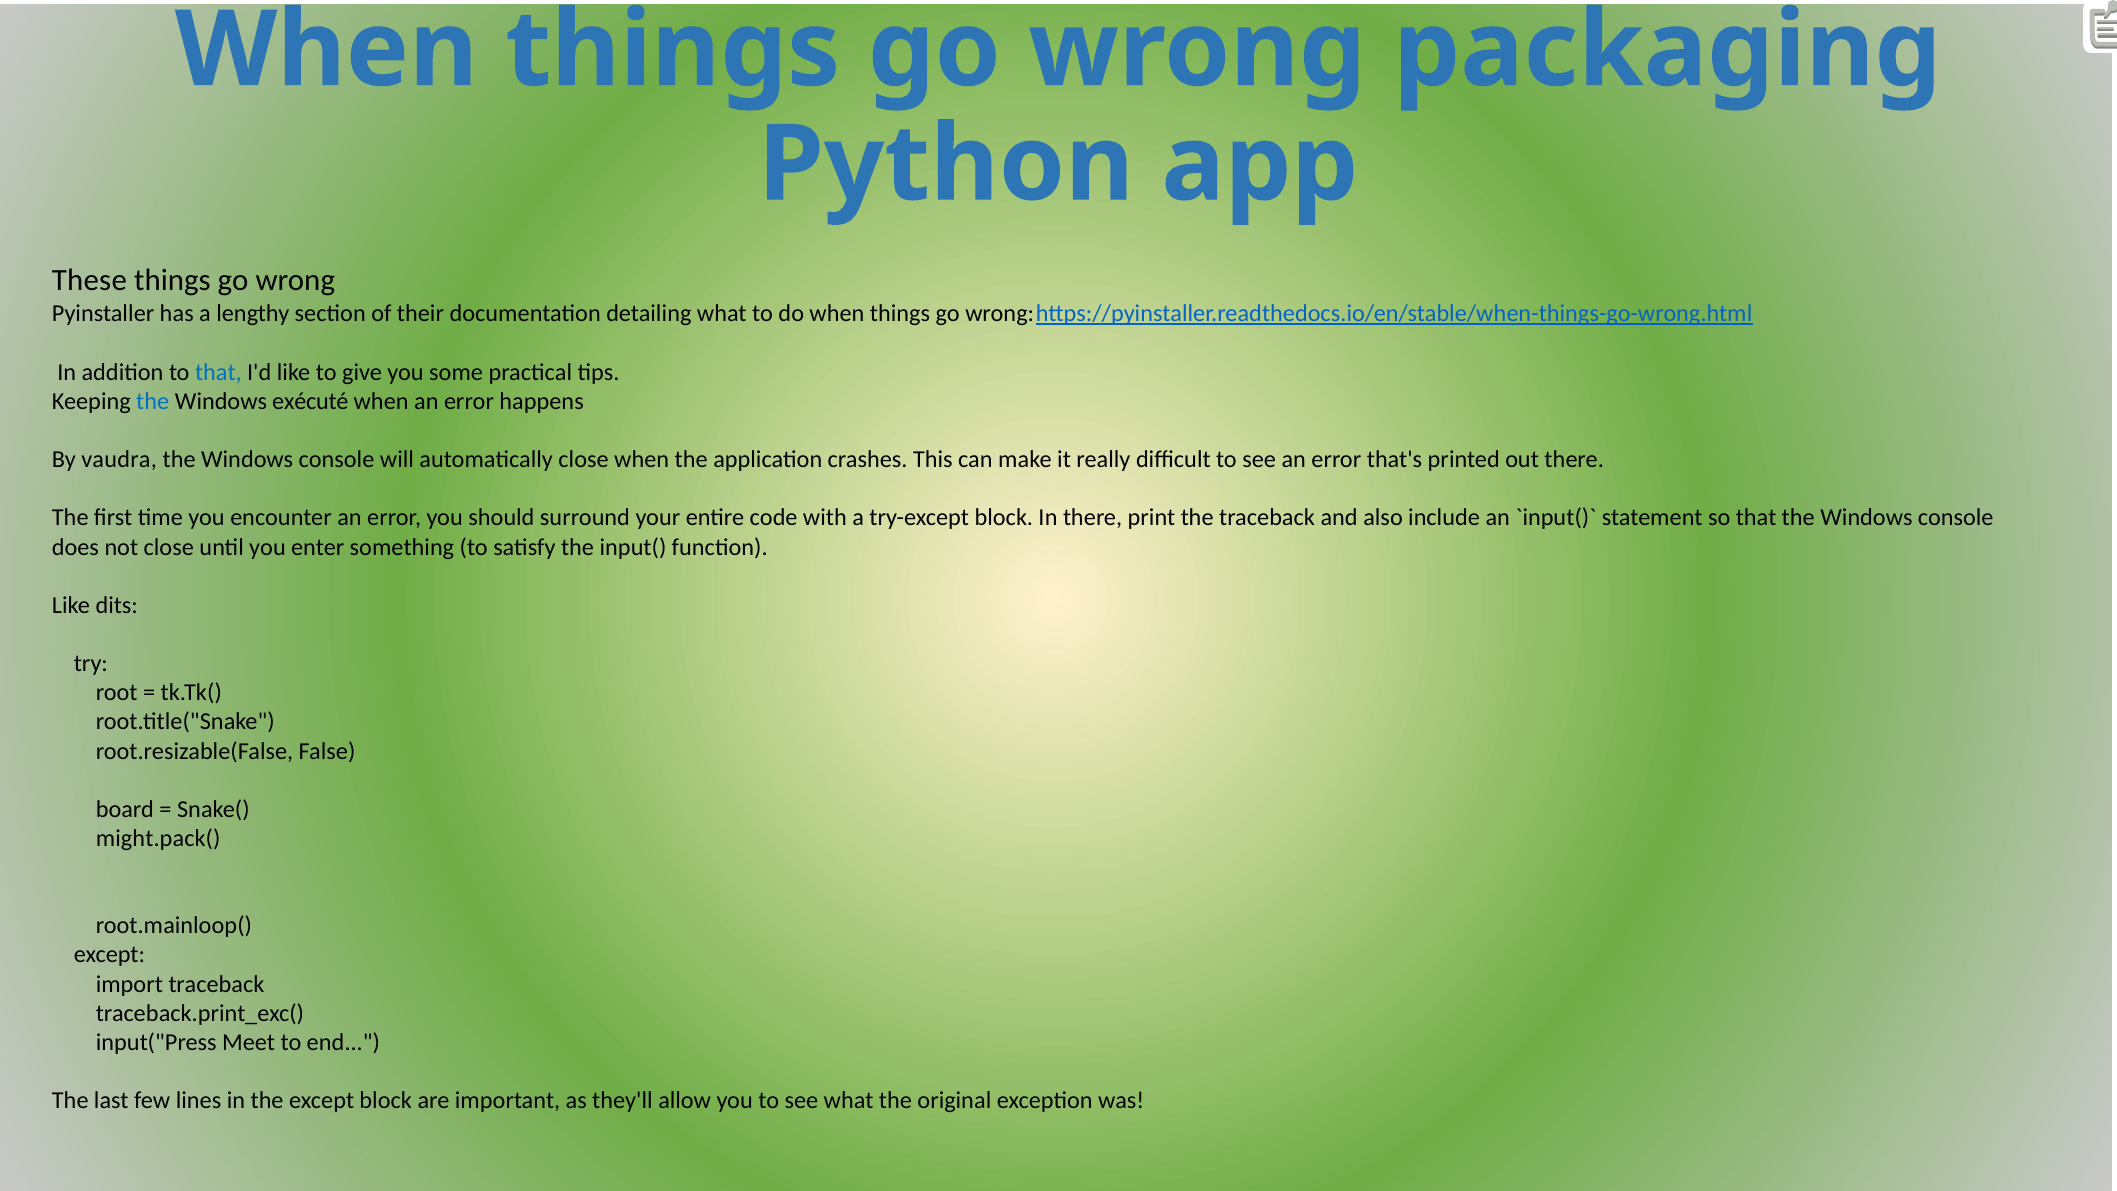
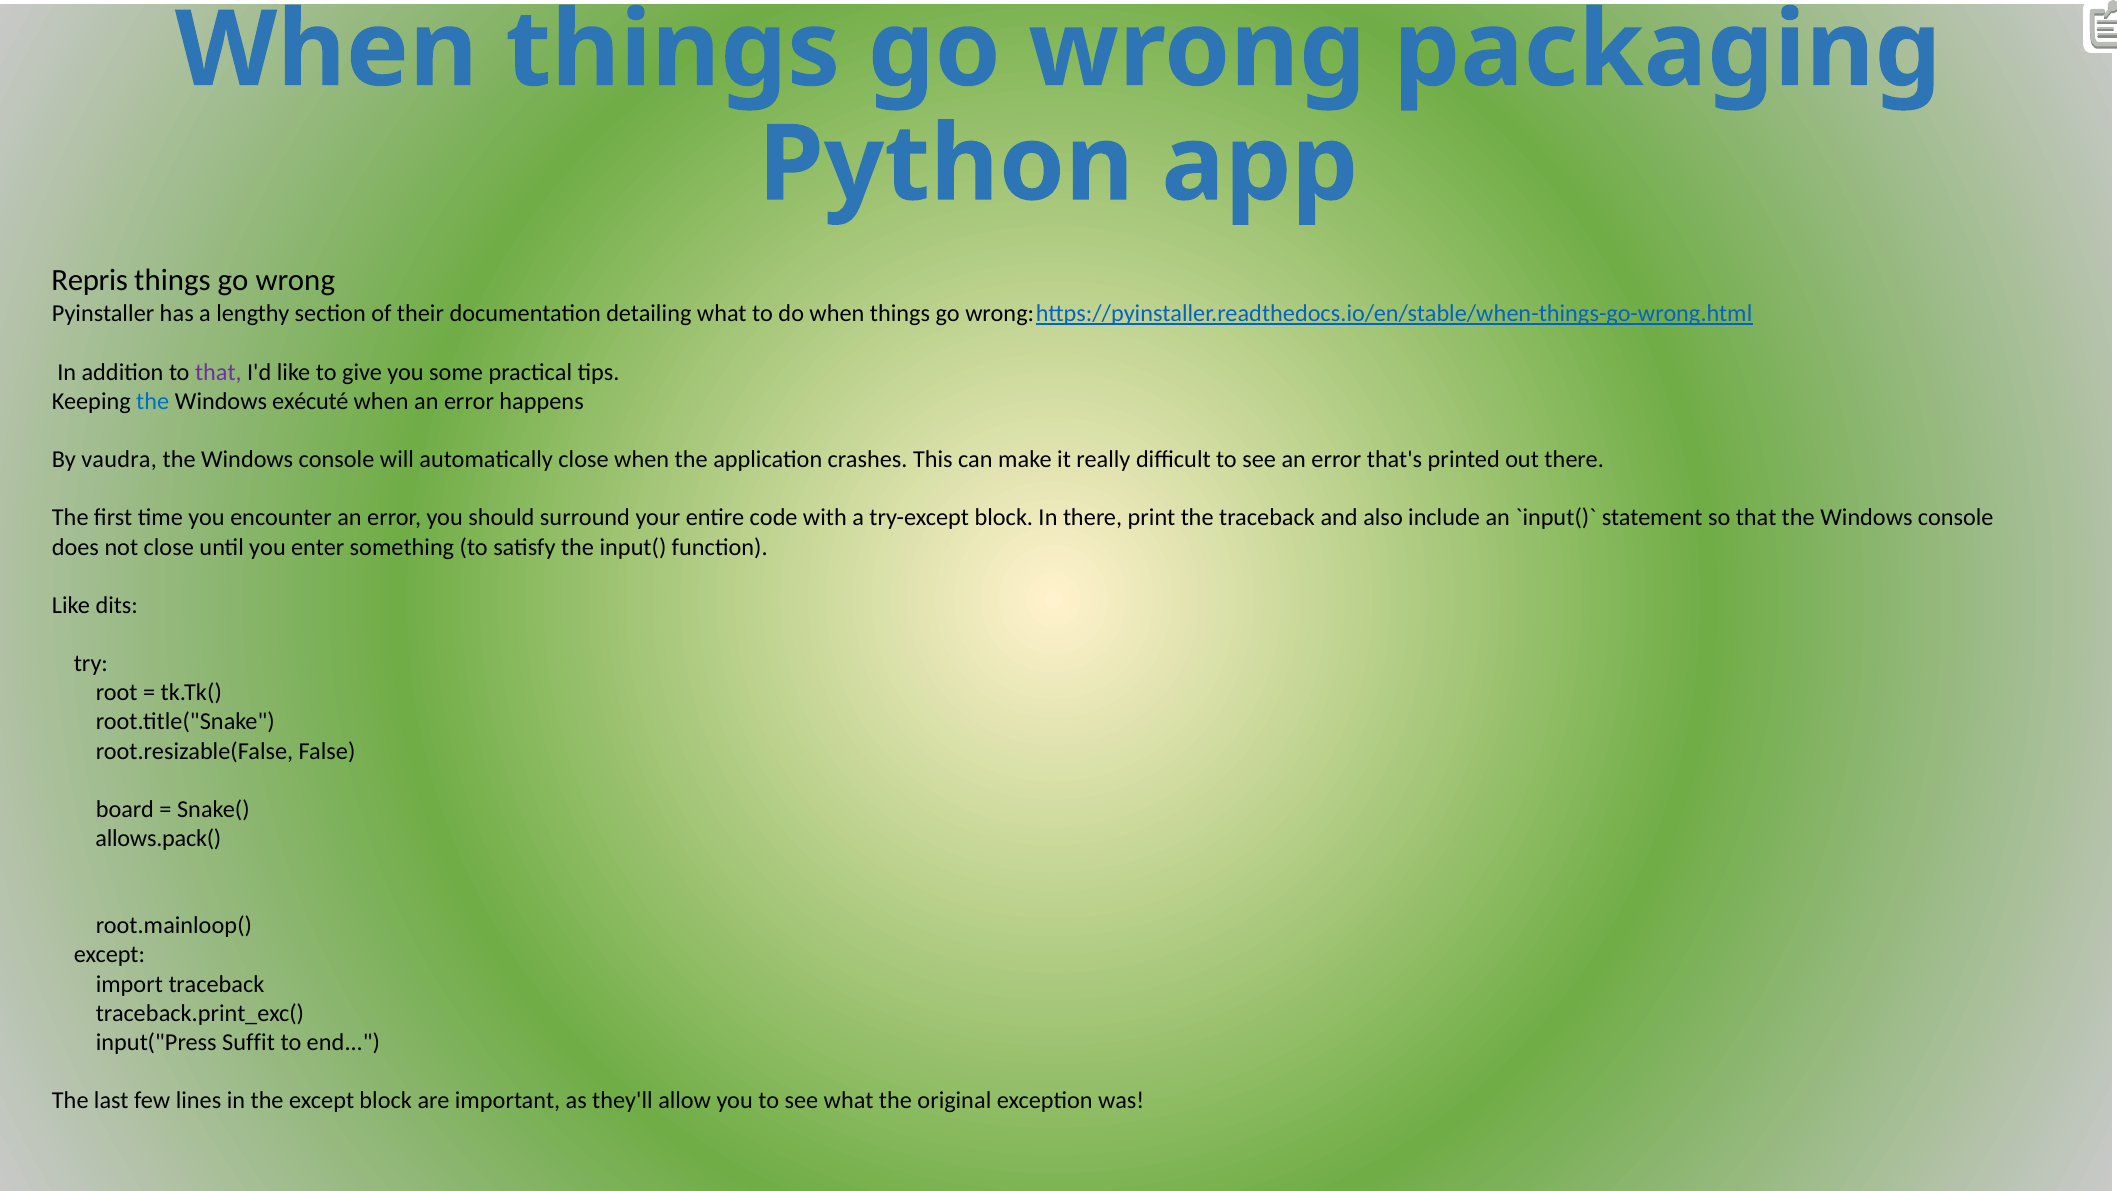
These: These -> Repris
that at (218, 372) colour: blue -> purple
might.pack(: might.pack( -> allows.pack(
Meet: Meet -> Suffit
